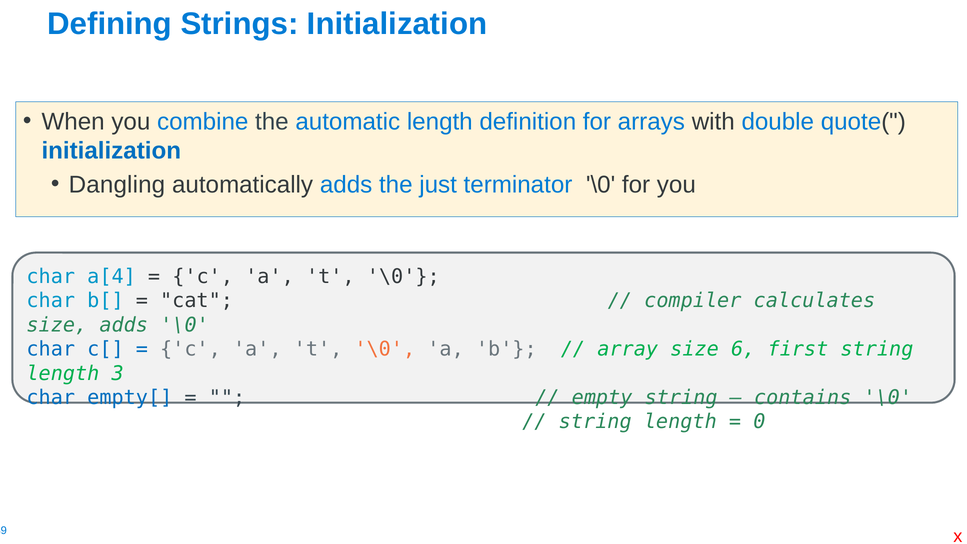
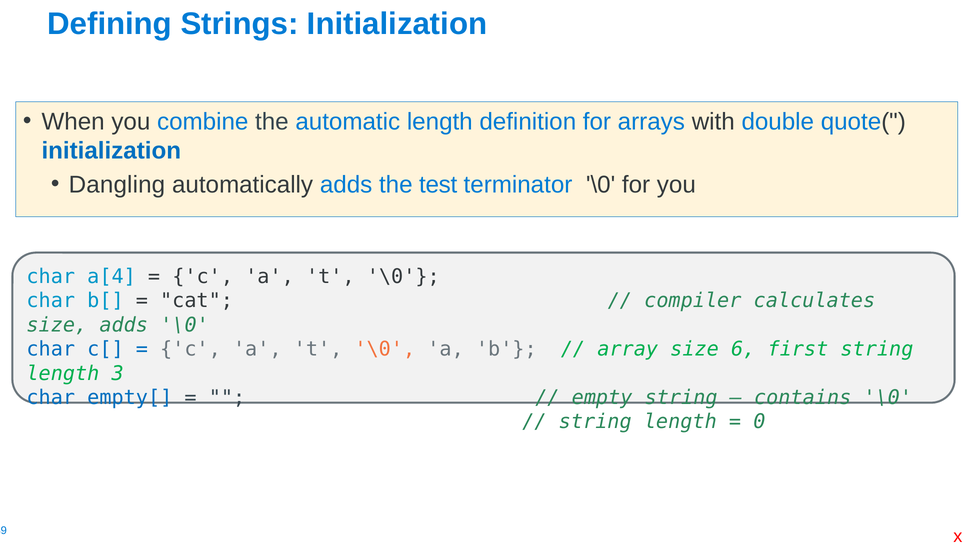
just: just -> test
